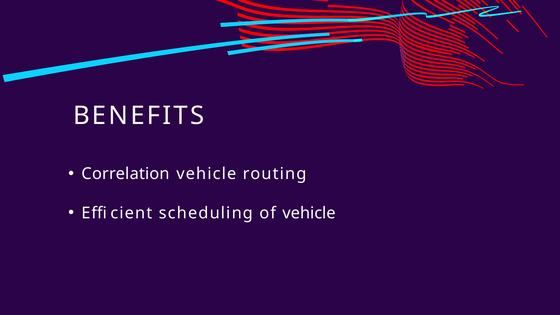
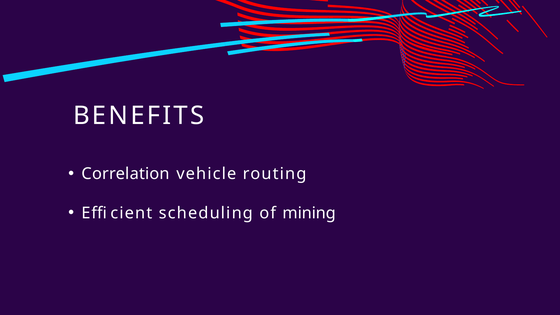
of vehicle: vehicle -> mining
